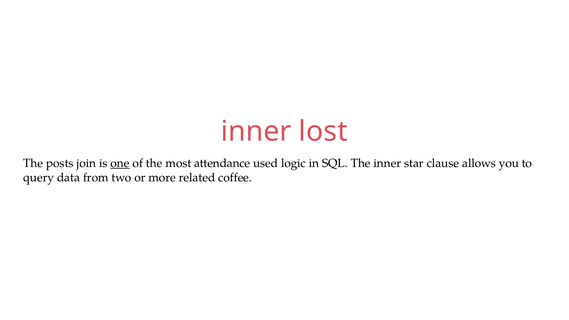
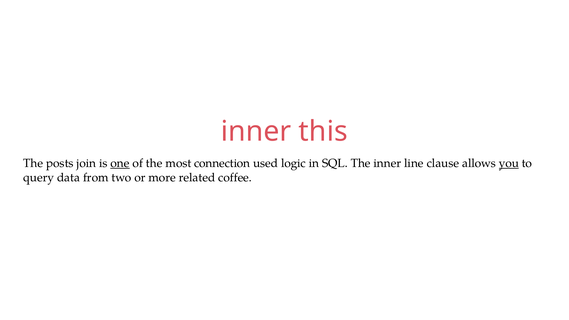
lost: lost -> this
attendance: attendance -> connection
star: star -> line
you underline: none -> present
